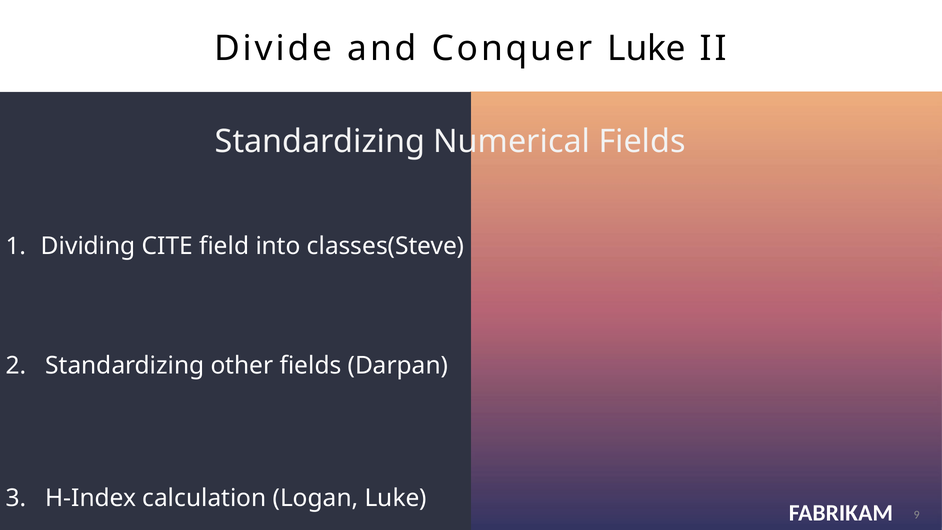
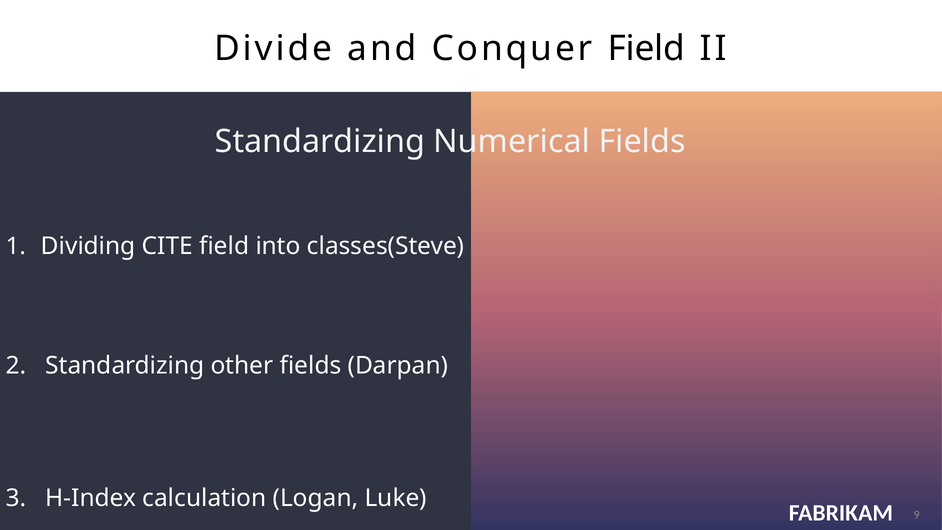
Conquer Luke: Luke -> Field
